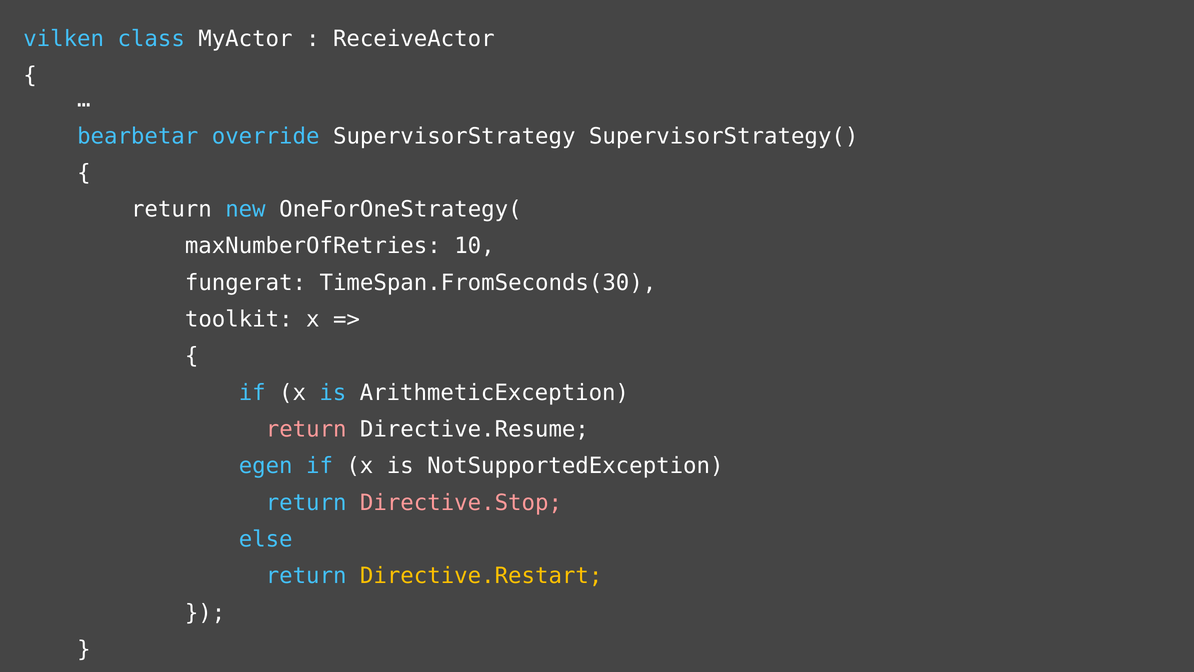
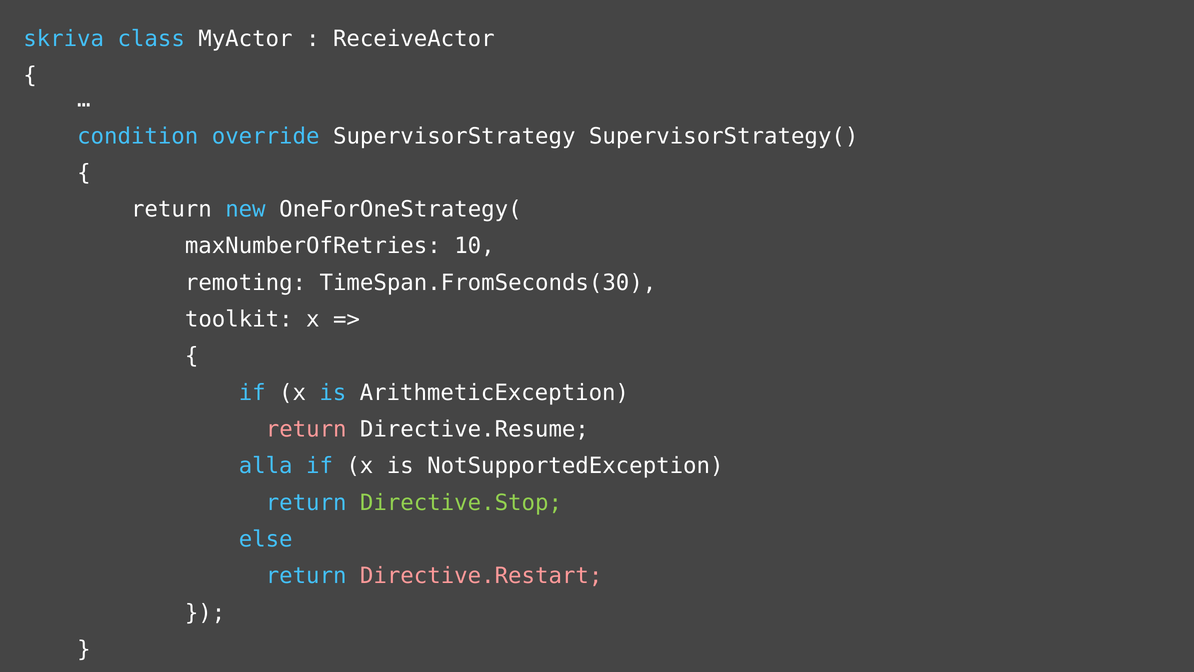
vilken: vilken -> skriva
bearbetar: bearbetar -> condition
fungerat: fungerat -> remoting
egen: egen -> alla
Directive.Stop colour: pink -> light green
Directive.Restart colour: yellow -> pink
